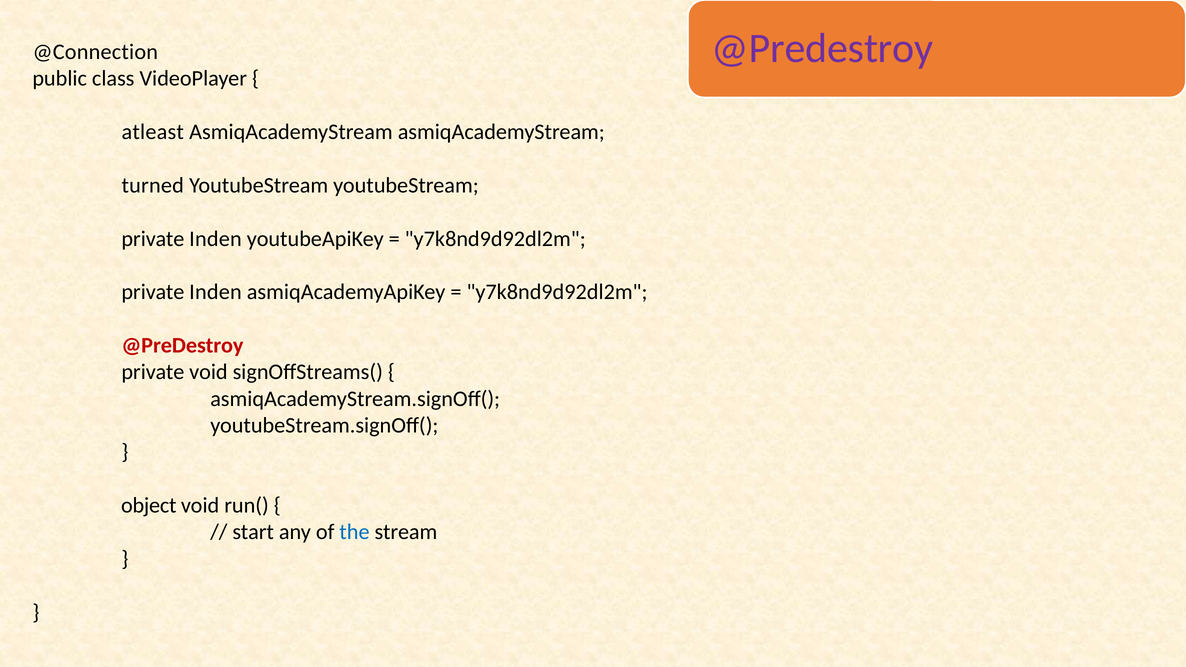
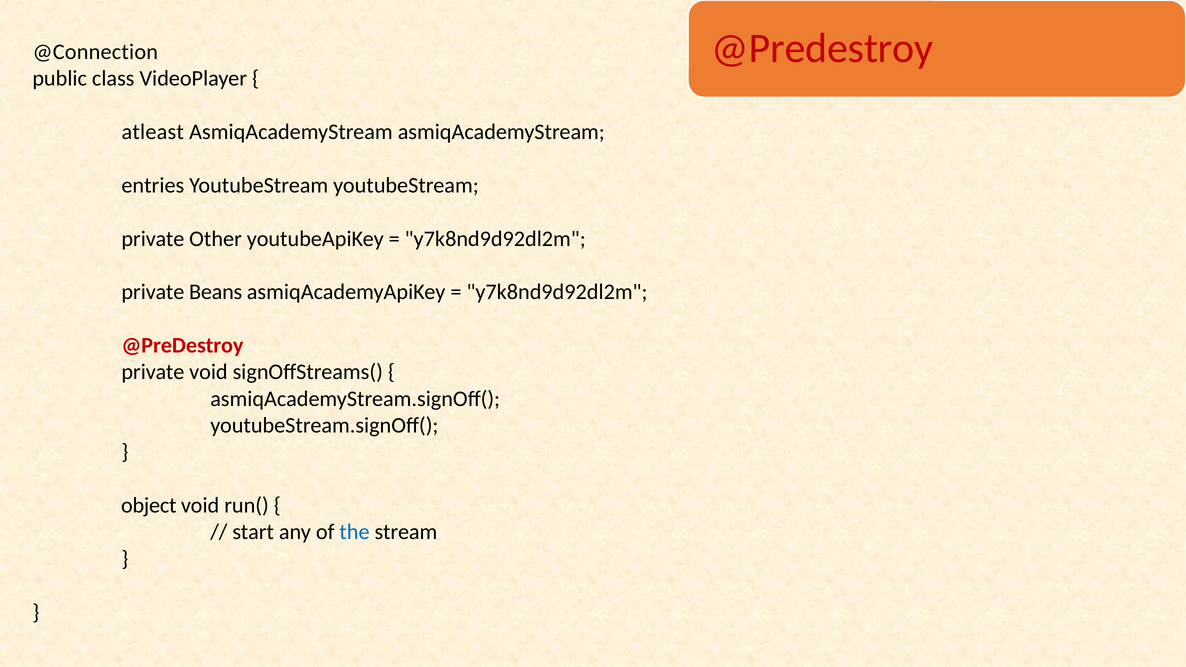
@Predestroy at (822, 49) colour: purple -> red
turned: turned -> entries
Inden at (215, 239): Inden -> Other
Inden at (215, 292): Inden -> Beans
